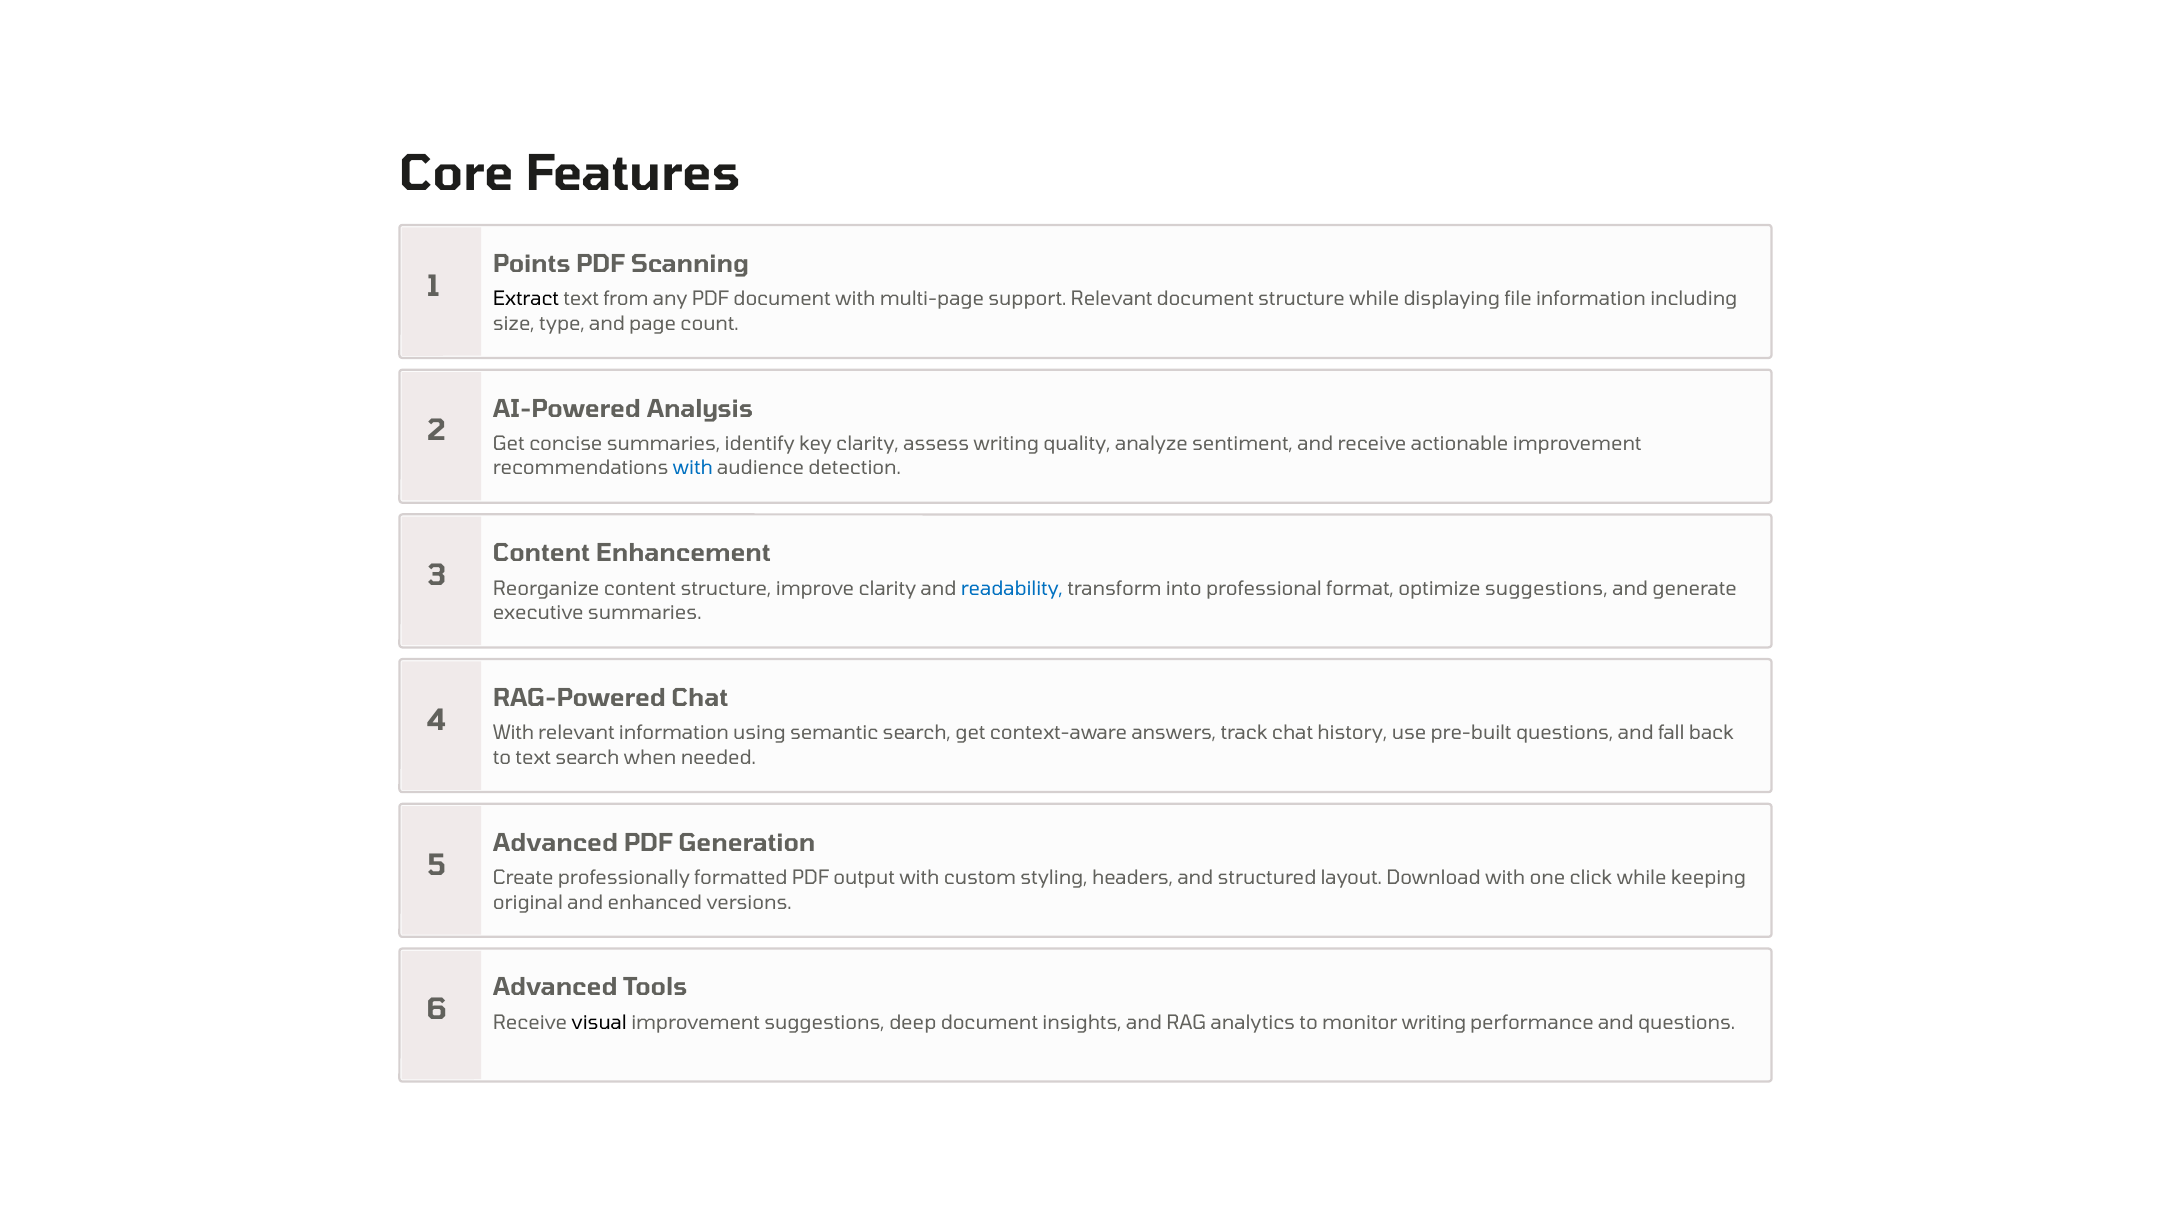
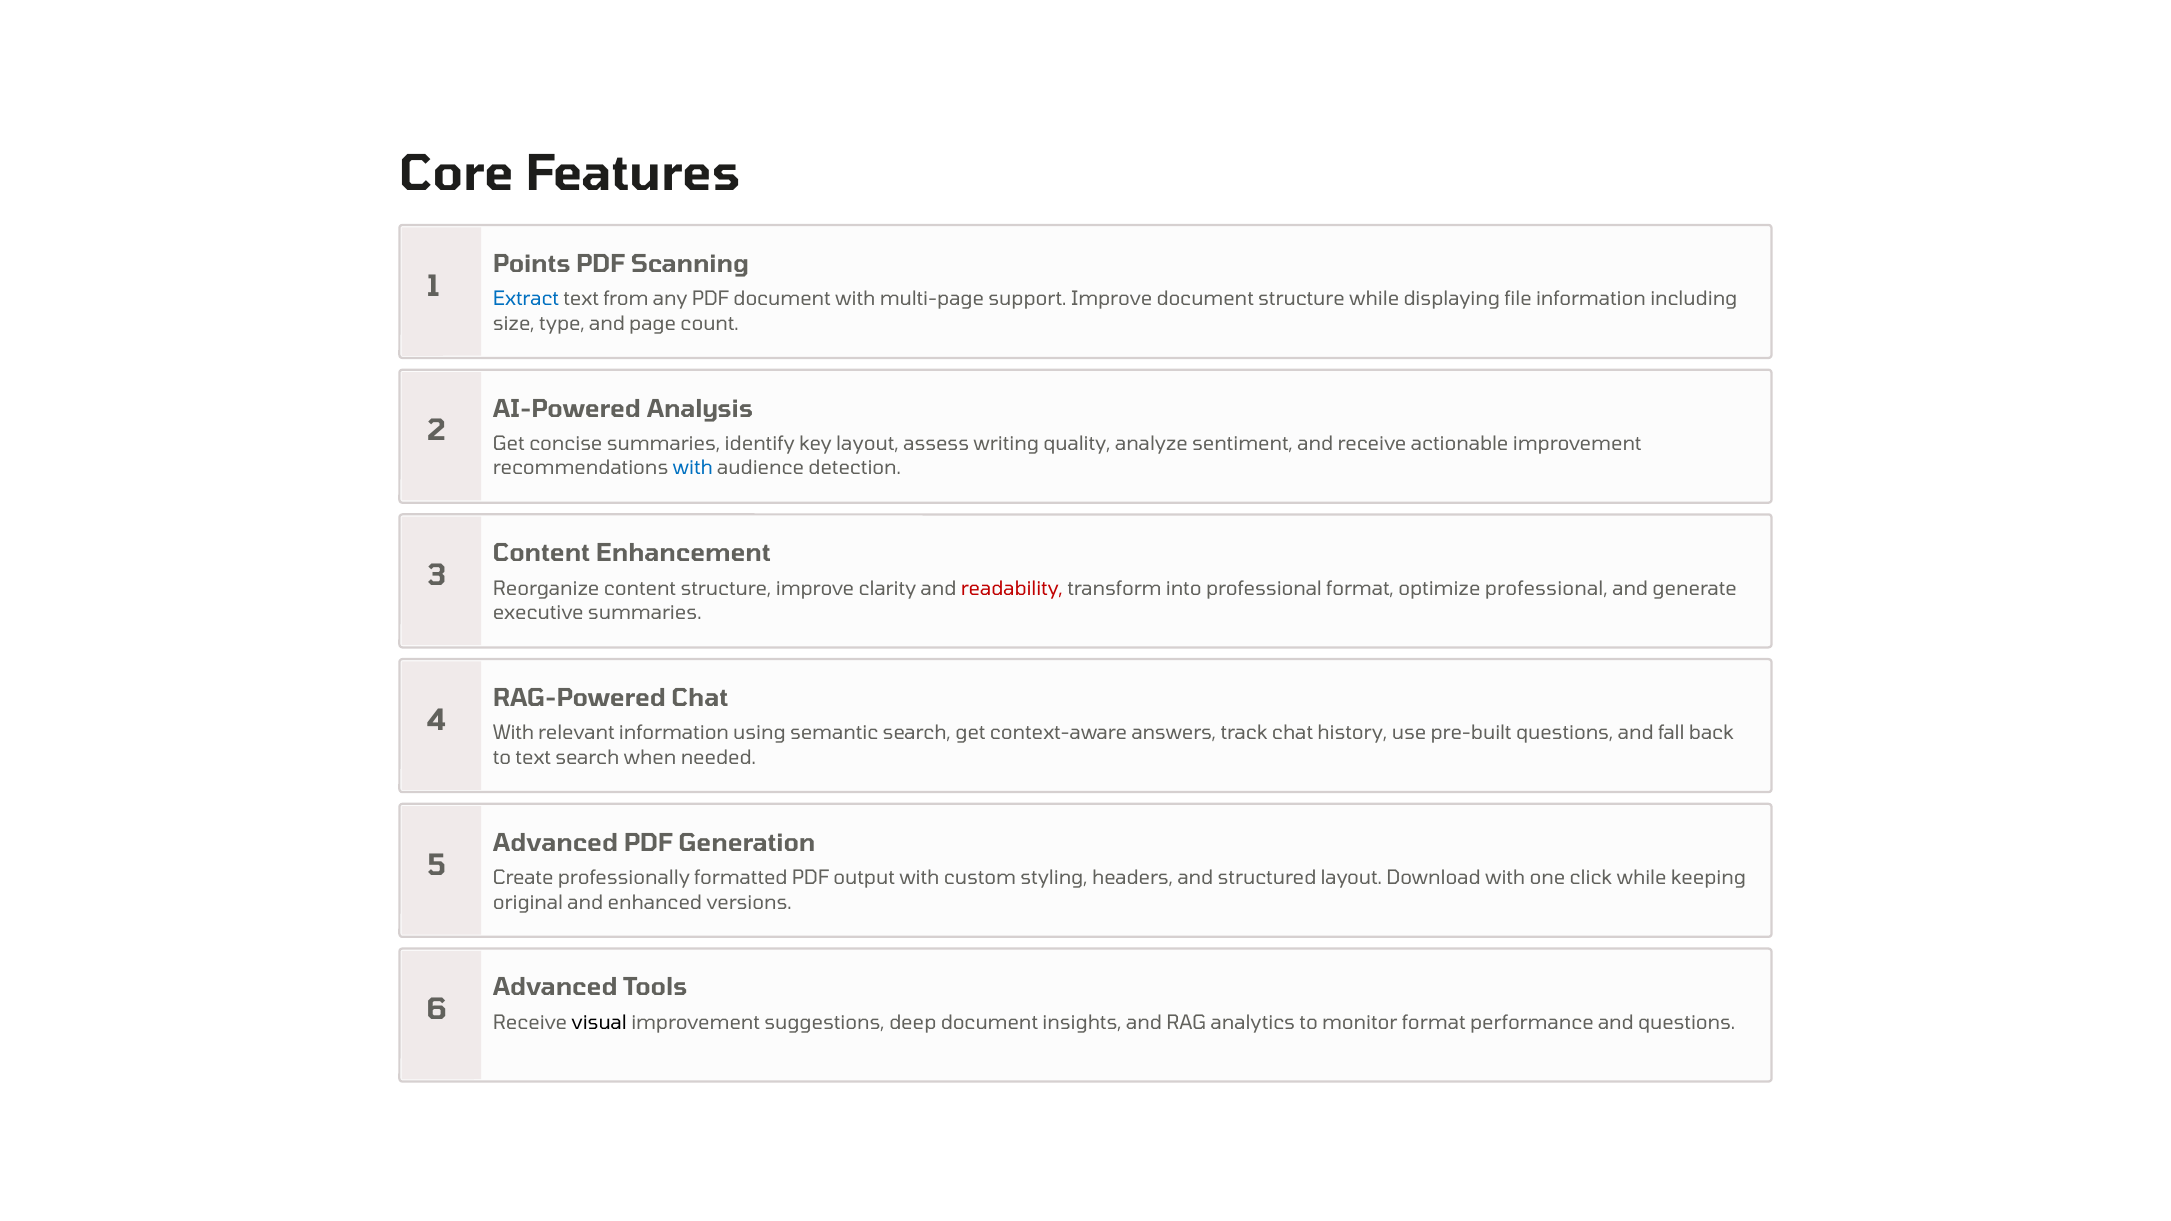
Extract colour: black -> blue
support Relevant: Relevant -> Improve
key clarity: clarity -> layout
readability colour: blue -> red
optimize suggestions: suggestions -> professional
monitor writing: writing -> format
